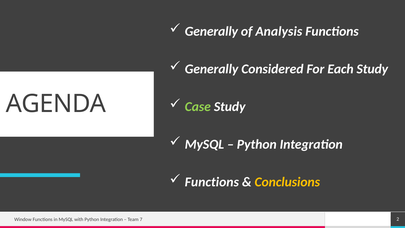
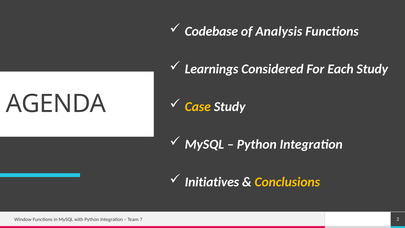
Generally at (211, 31): Generally -> Codebase
Generally at (212, 69): Generally -> Learnings
Case colour: light green -> yellow
Functions at (212, 182): Functions -> Initiatives
